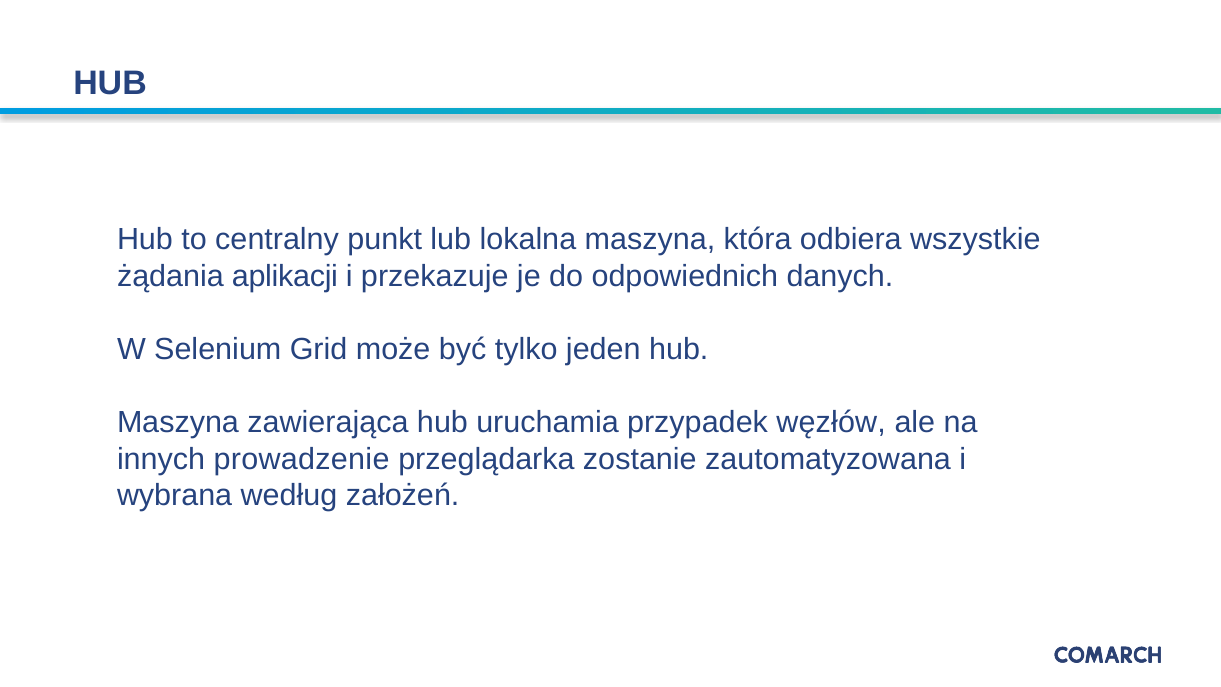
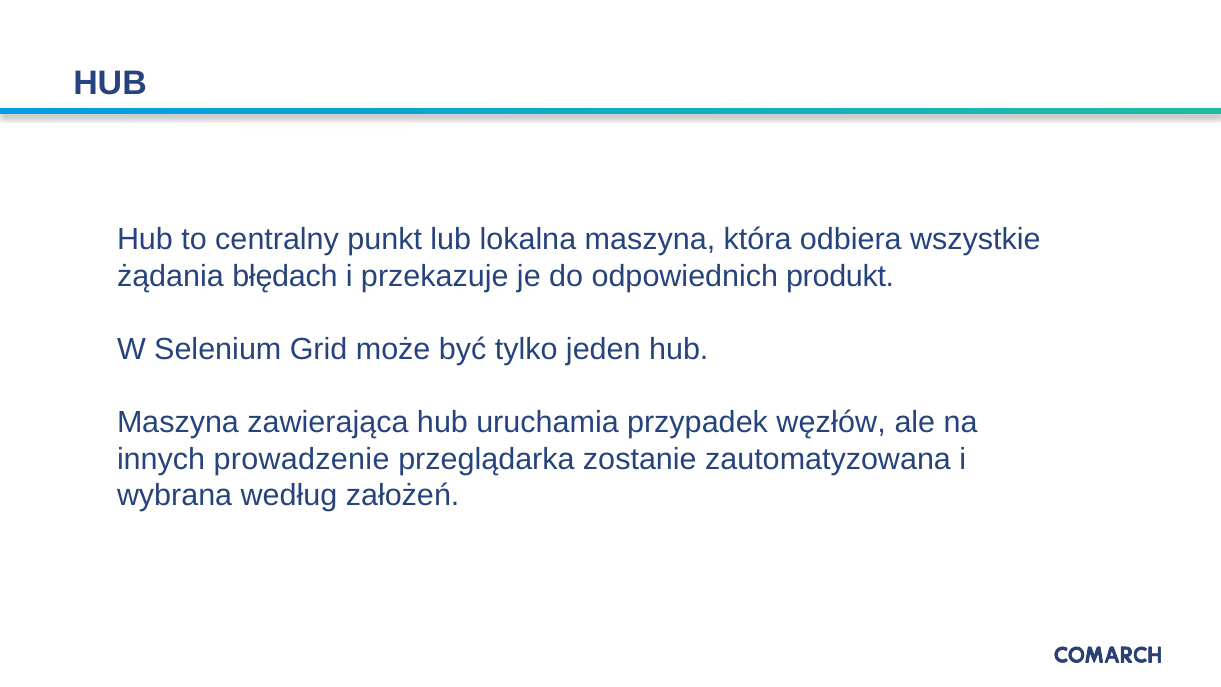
aplikacji: aplikacji -> błędach
danych: danych -> produkt
